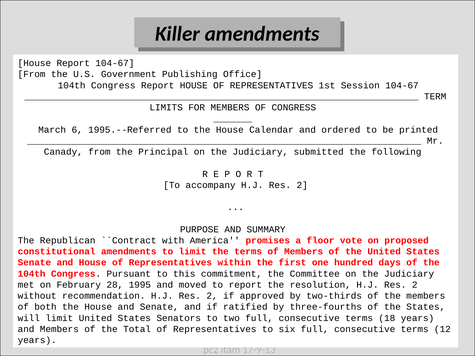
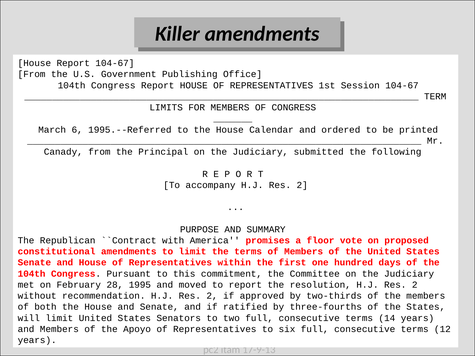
18: 18 -> 14
Total: Total -> Apoyo
